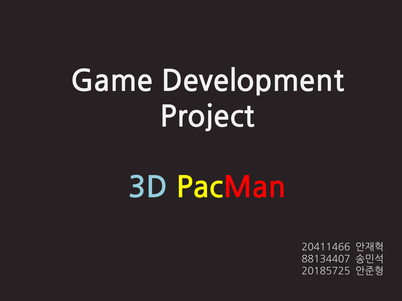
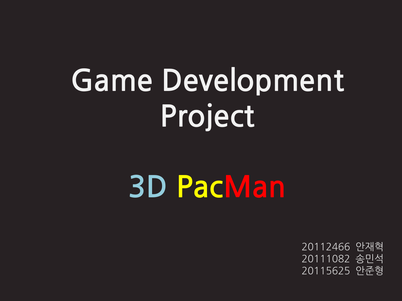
20411466: 20411466 -> 20112466
88134407: 88134407 -> 20111082
20185725: 20185725 -> 20115625
